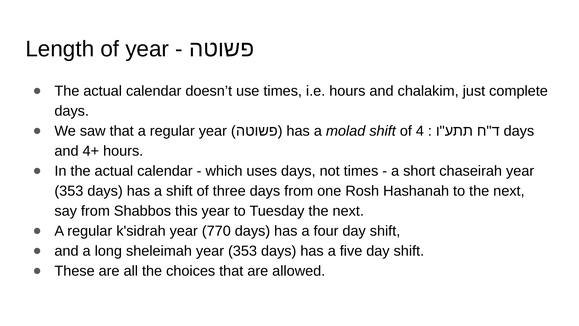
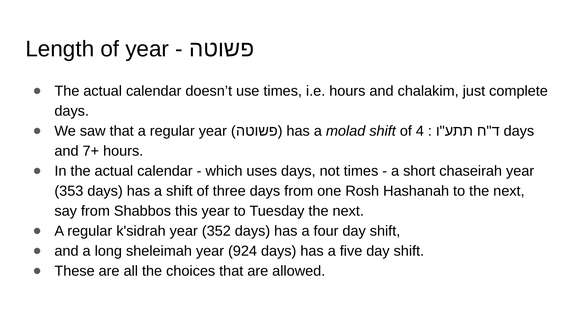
4+: 4+ -> 7+
770: 770 -> 352
sheleimah year 353: 353 -> 924
